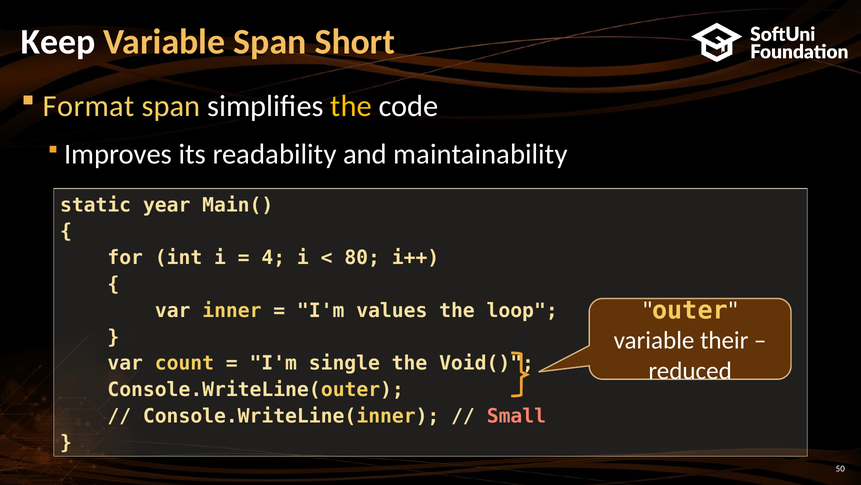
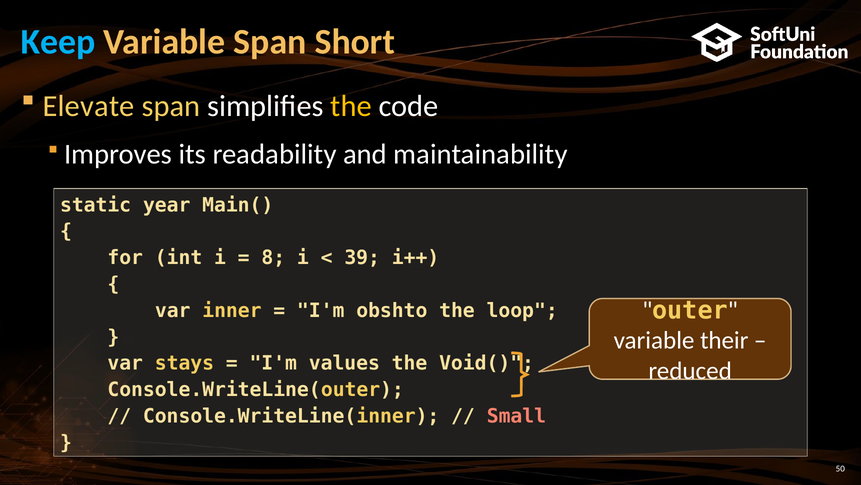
Keep colour: white -> light blue
Format: Format -> Elevate
4: 4 -> 8
80: 80 -> 39
values: values -> obshto
count: count -> stays
single: single -> values
